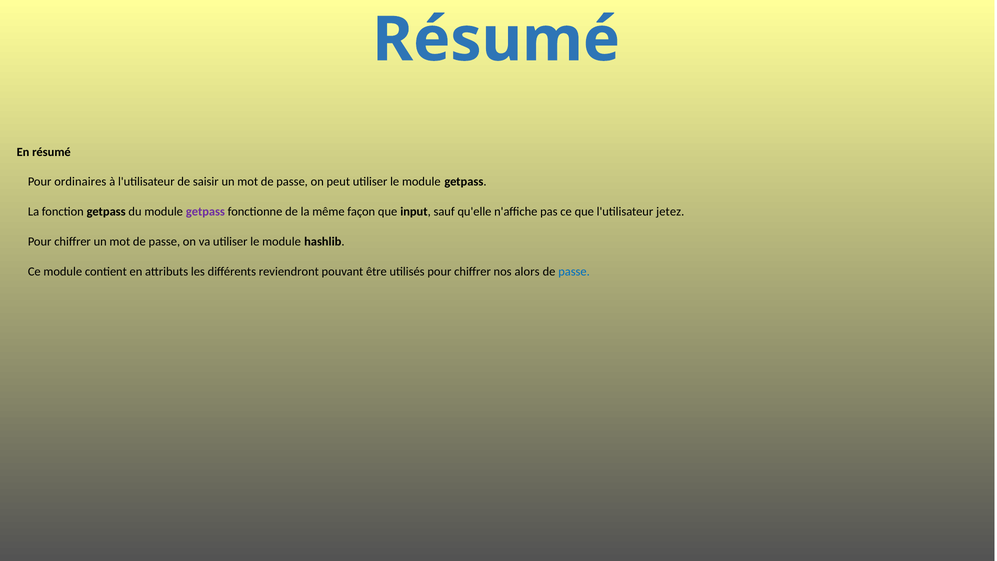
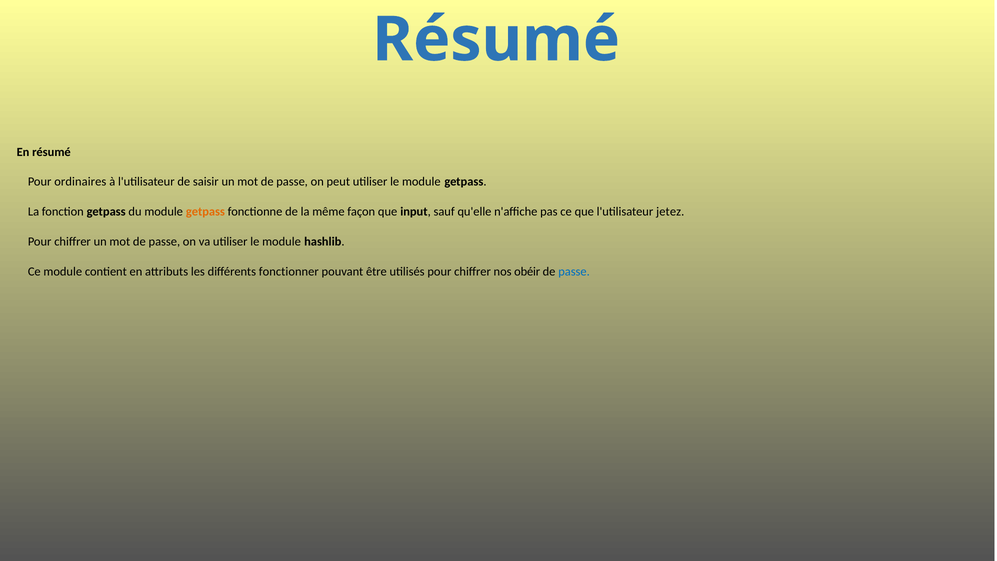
getpass at (205, 212) colour: purple -> orange
reviendront: reviendront -> fonctionner
alors: alors -> obéir
